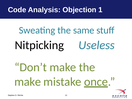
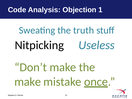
same: same -> truth
